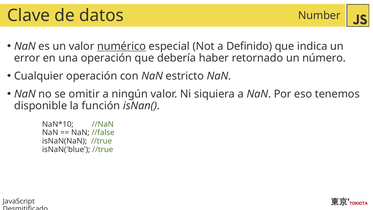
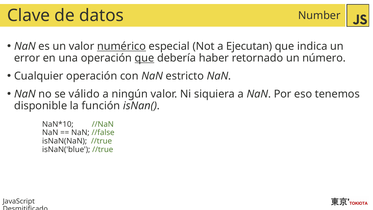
Definido: Definido -> Ejecutan
que at (144, 58) underline: none -> present
omitir: omitir -> válido
